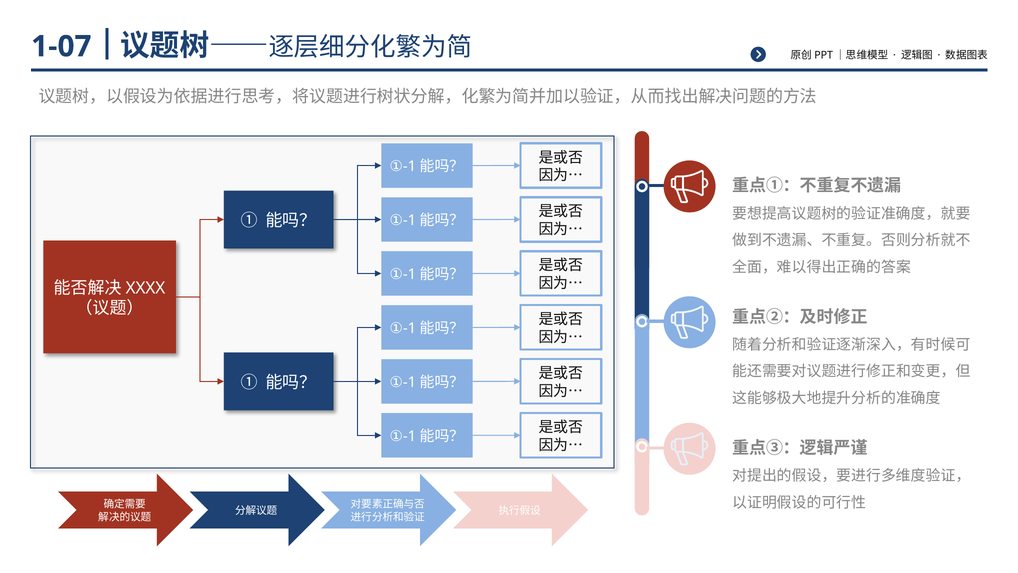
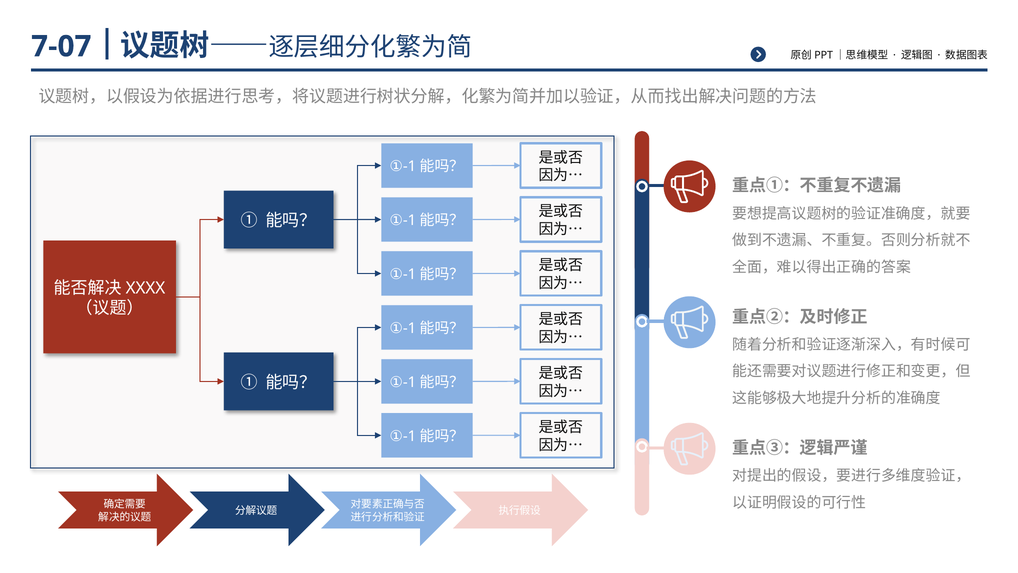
1-07: 1-07 -> 7-07
